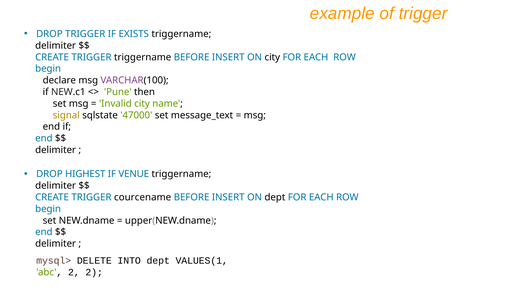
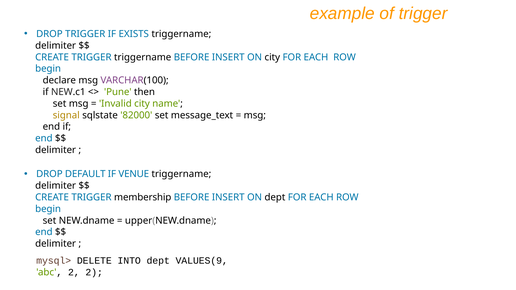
47000: 47000 -> 82000
HIGHEST: HIGHEST -> DEFAULT
courcename: courcename -> membership
VALUES(1: VALUES(1 -> VALUES(9
